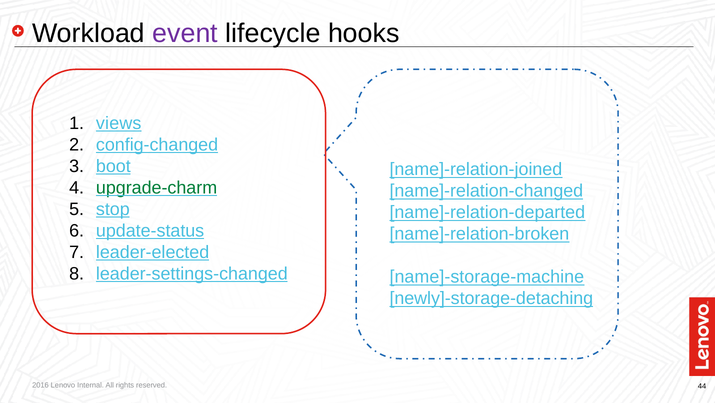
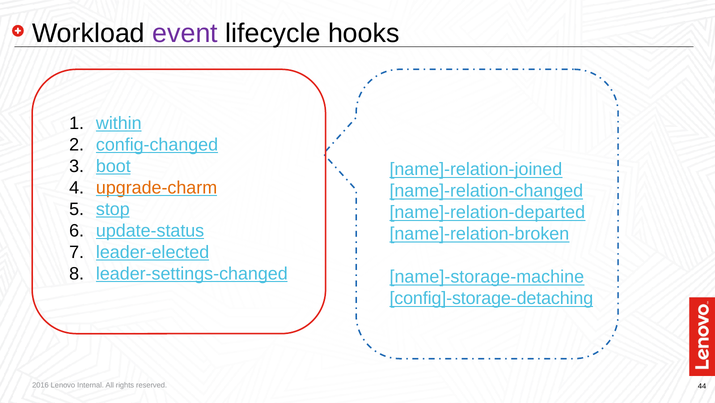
views: views -> within
upgrade-charm colour: green -> orange
newly]-storage-detaching: newly]-storage-detaching -> config]-storage-detaching
